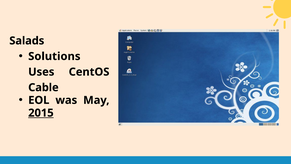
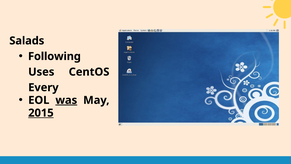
Solutions: Solutions -> Following
Cable: Cable -> Every
was underline: none -> present
